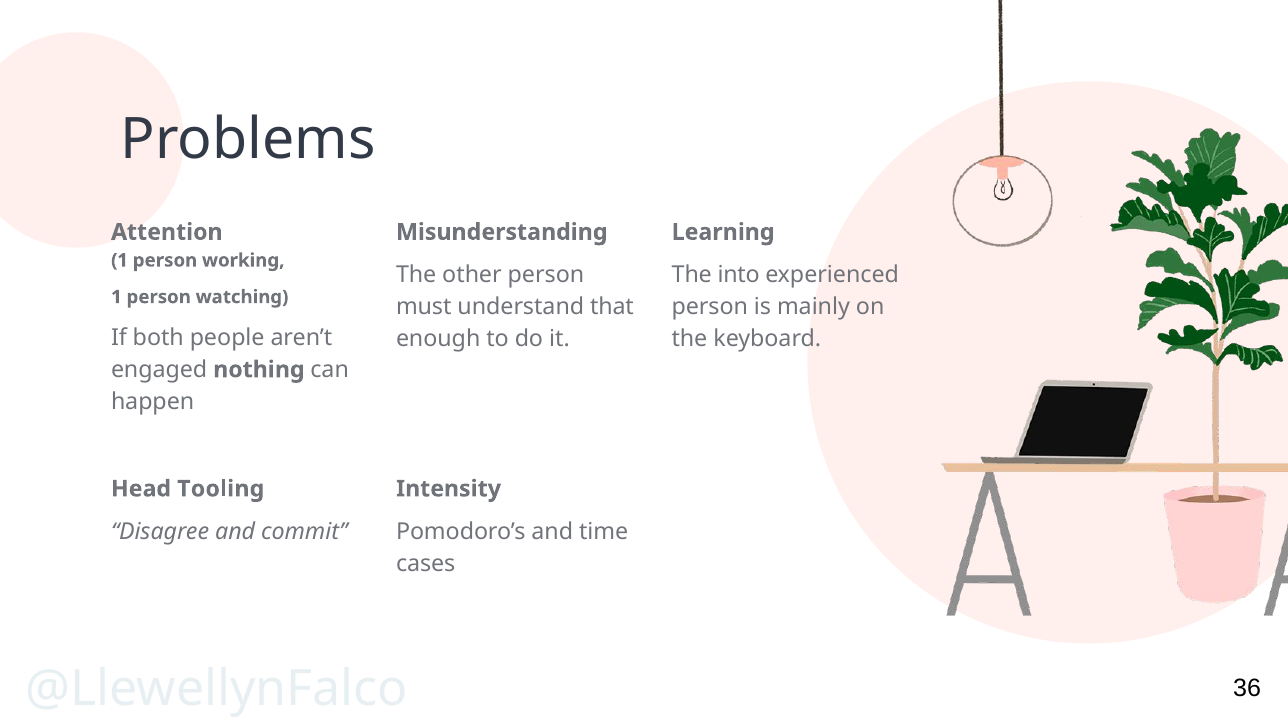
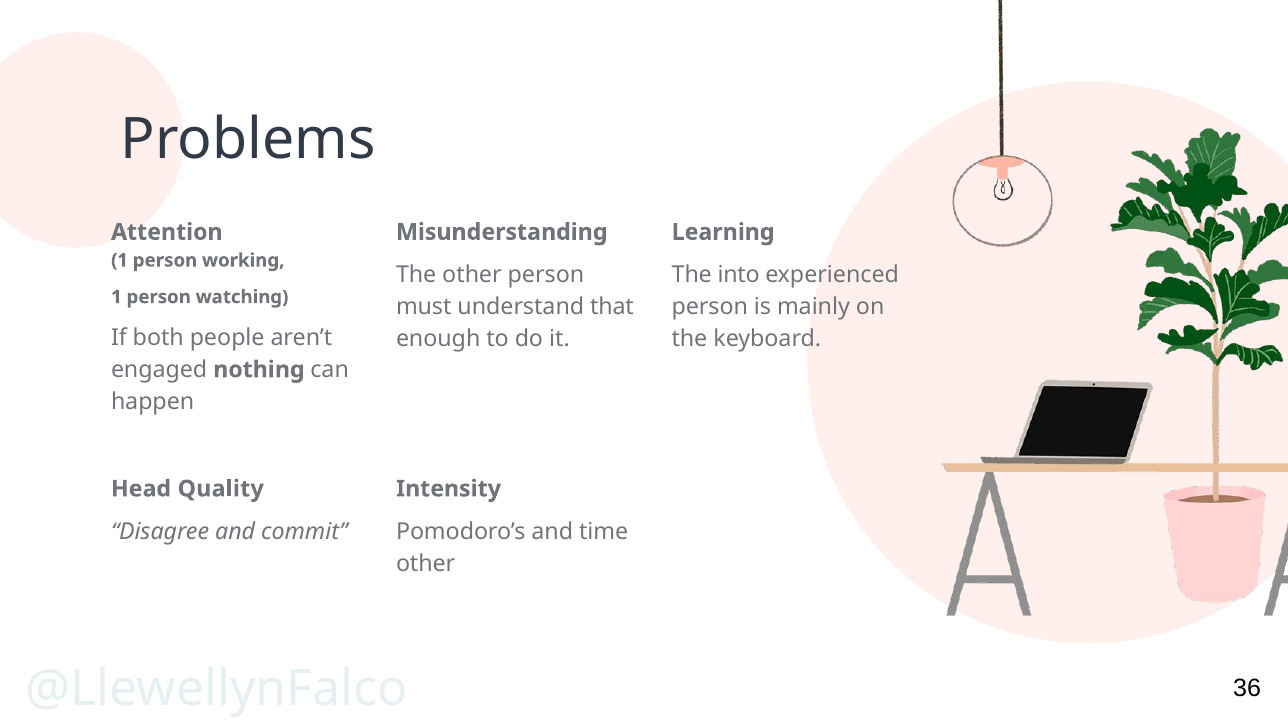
Tooling: Tooling -> Quality
cases at (426, 563): cases -> other
